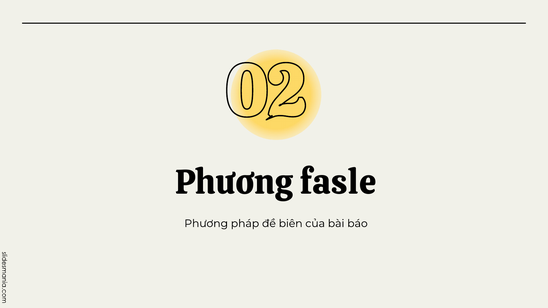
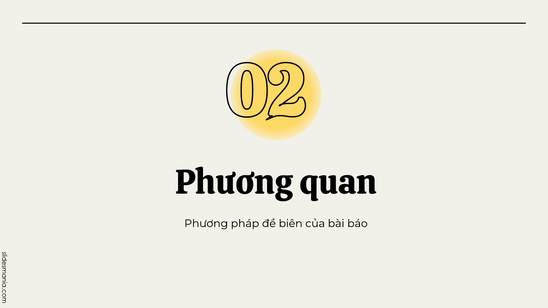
fasle: fasle -> quan
